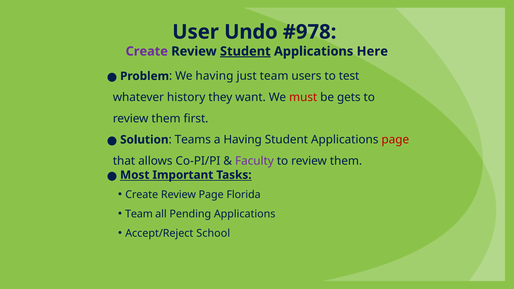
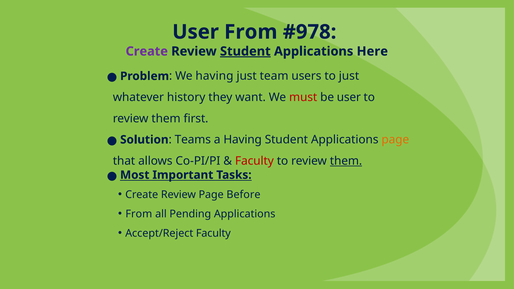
User Undo: Undo -> From
to test: test -> just
be gets: gets -> user
page at (395, 140) colour: red -> orange
Faculty at (254, 161) colour: purple -> red
them at (346, 161) underline: none -> present
Florida: Florida -> Before
Team at (139, 214): Team -> From
Accept/Reject School: School -> Faculty
